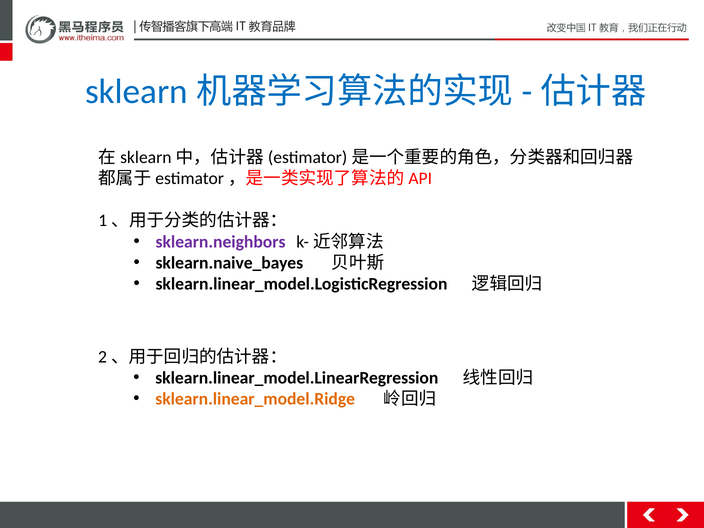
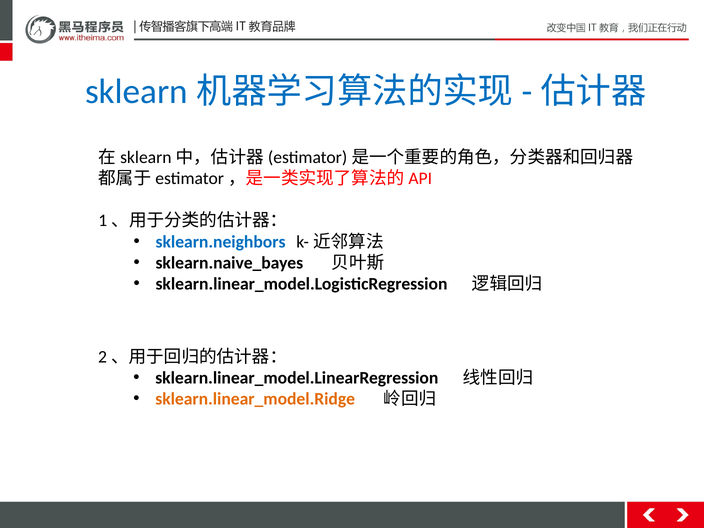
sklearn.neighbors colour: purple -> blue
